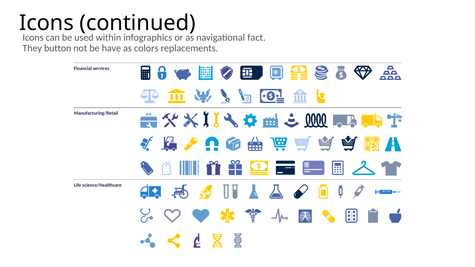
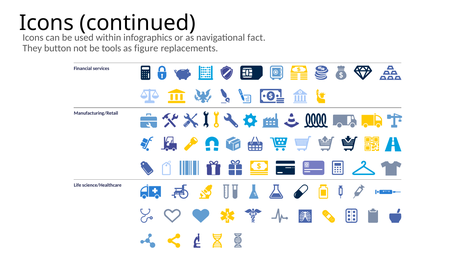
have: have -> tools
colors: colors -> figure
